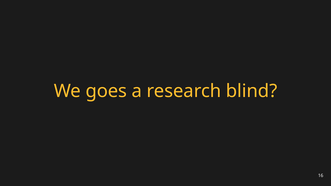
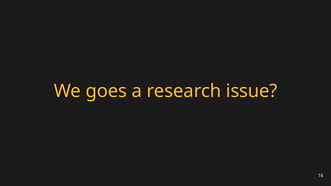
blind: blind -> issue
